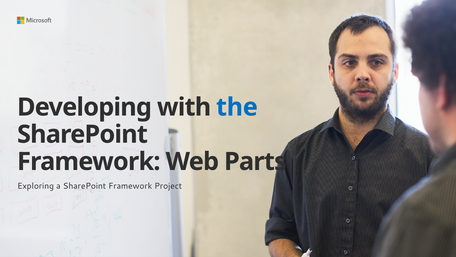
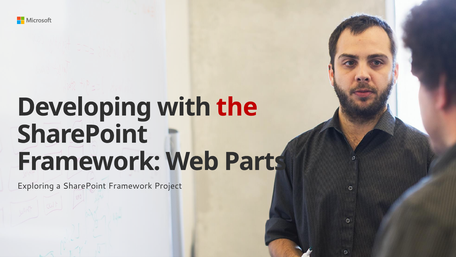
the colour: blue -> red
